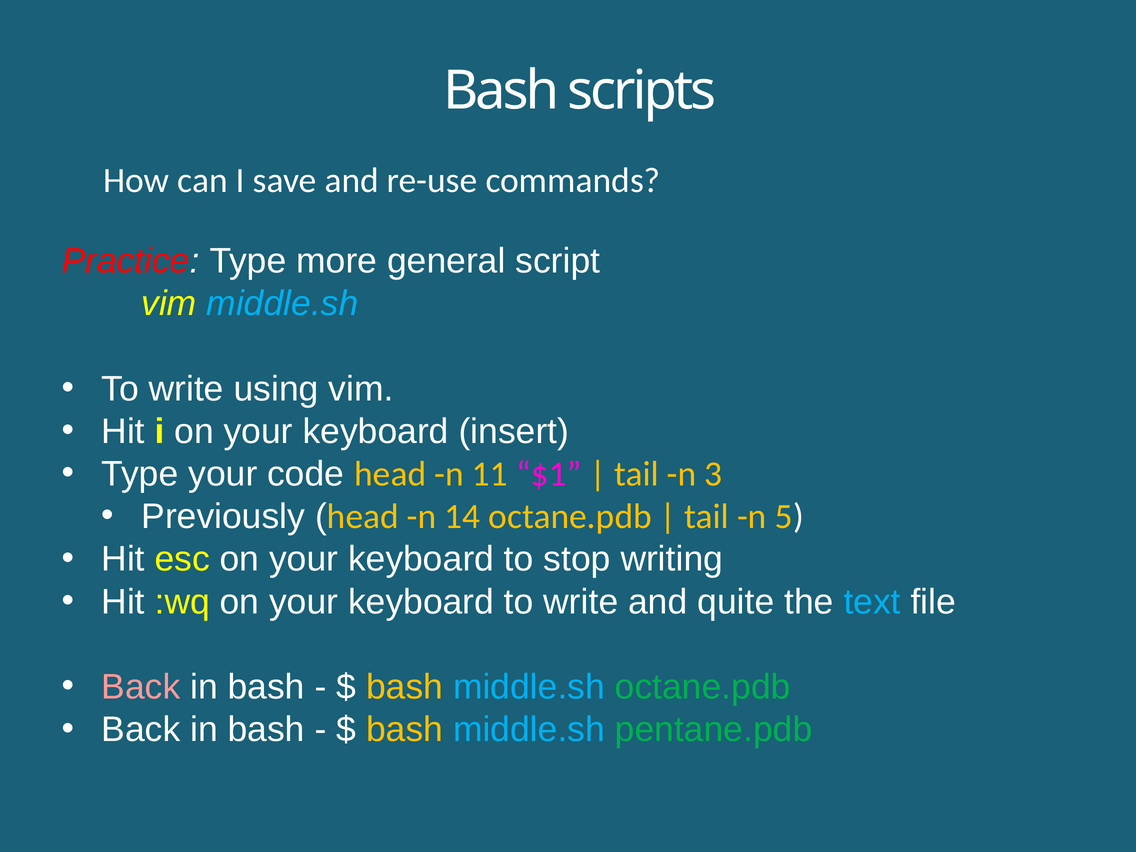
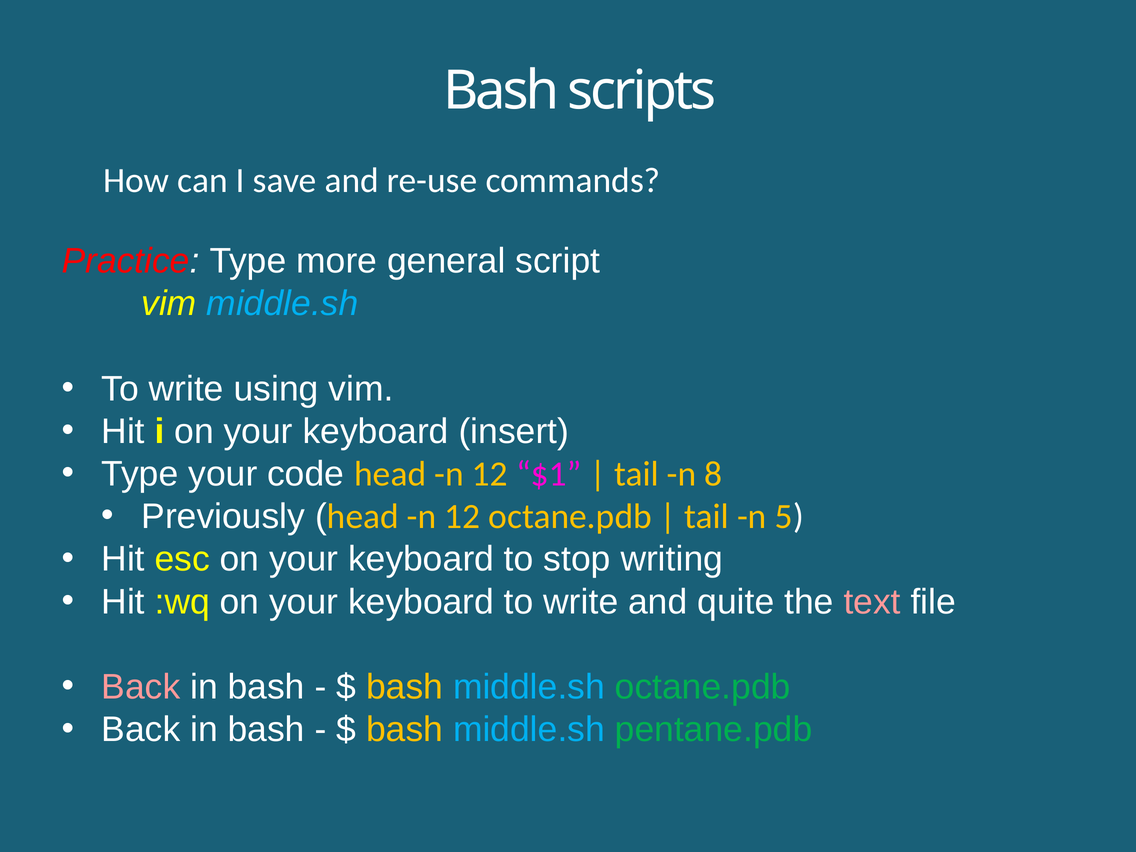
code head n 11: 11 -> 12
3: 3 -> 8
Previously head n 14: 14 -> 12
text colour: light blue -> pink
